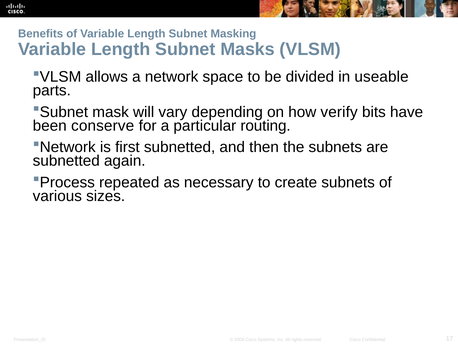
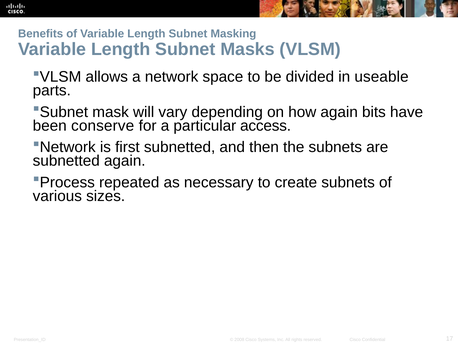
how verify: verify -> again
routing: routing -> access
